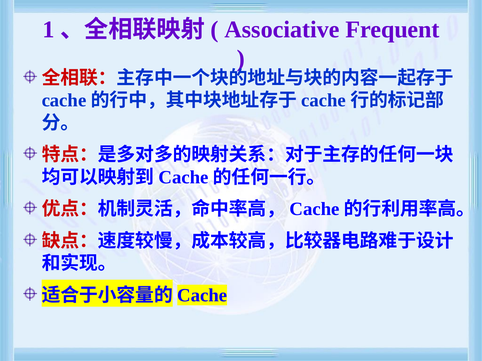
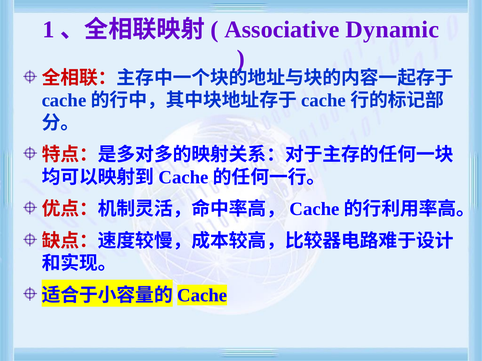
Frequent: Frequent -> Dynamic
